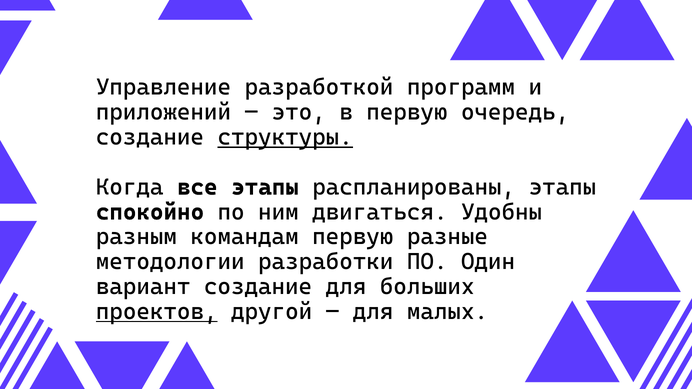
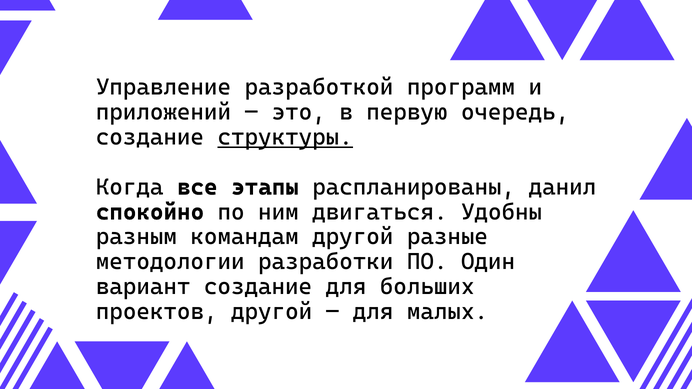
распланированы этапы: этапы -> данил
командам первую: первую -> другой
проектов underline: present -> none
